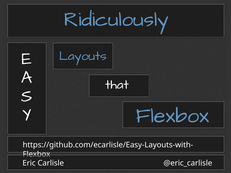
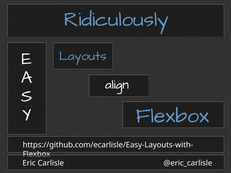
that: that -> align
